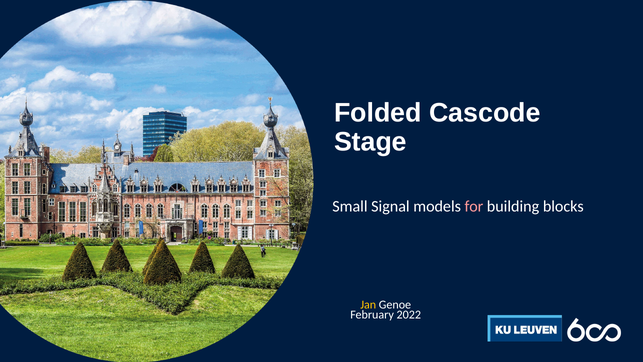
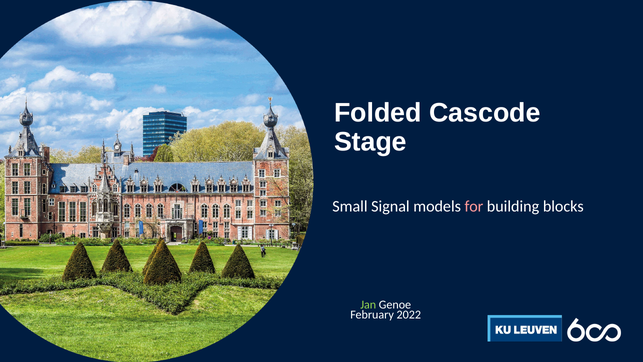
Jan colour: yellow -> light green
